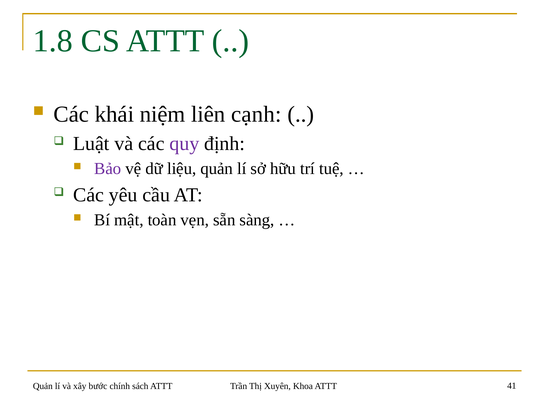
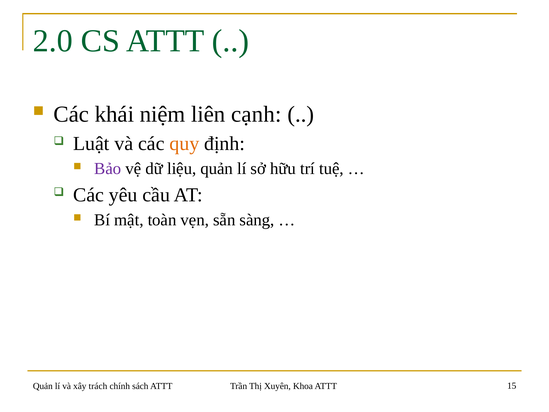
1.8: 1.8 -> 2.0
quy colour: purple -> orange
bước: bước -> trách
41: 41 -> 15
